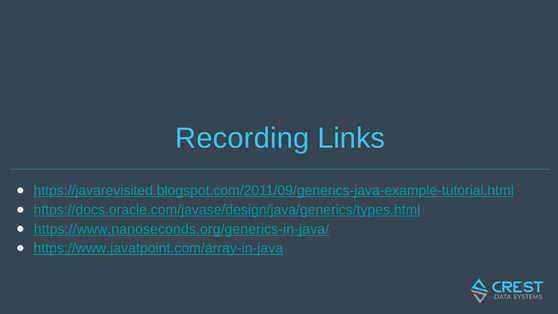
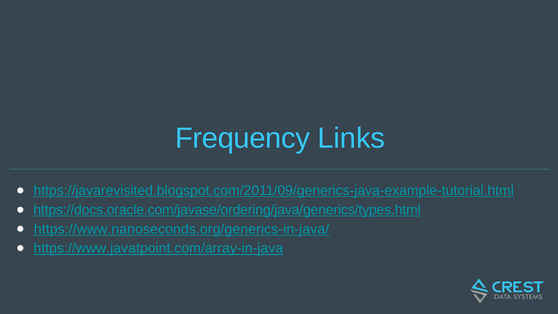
Recording: Recording -> Frequency
https://docs.oracle.com/javase/design/java/generics/types.html: https://docs.oracle.com/javase/design/java/generics/types.html -> https://docs.oracle.com/javase/ordering/java/generics/types.html
